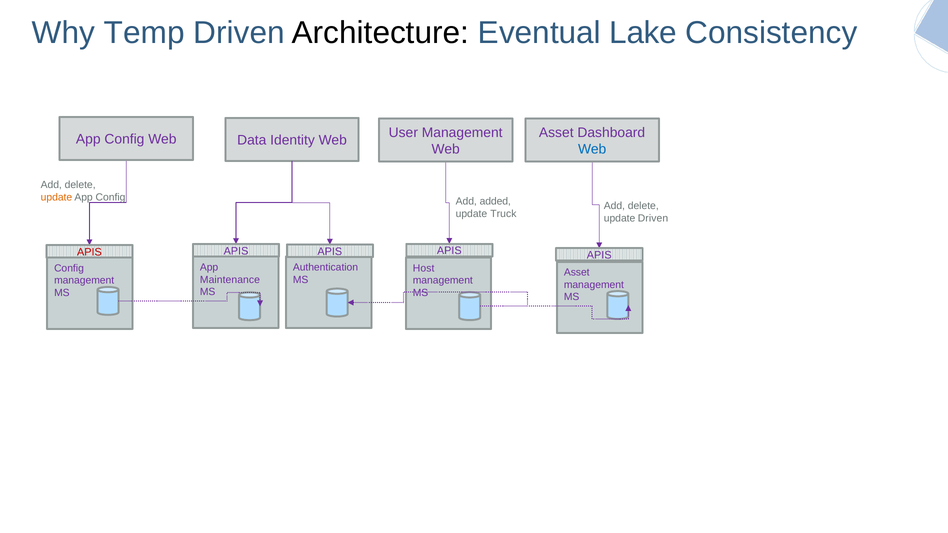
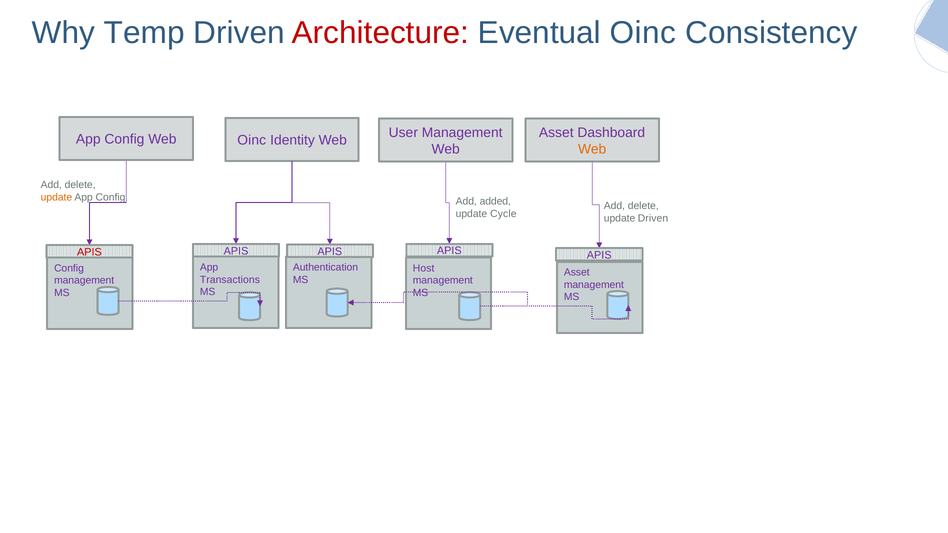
Architecture colour: black -> red
Eventual Lake: Lake -> Oinc
Web Data: Data -> Oinc
Web at (592, 149) colour: blue -> orange
Truck: Truck -> Cycle
Maintenance: Maintenance -> Transactions
